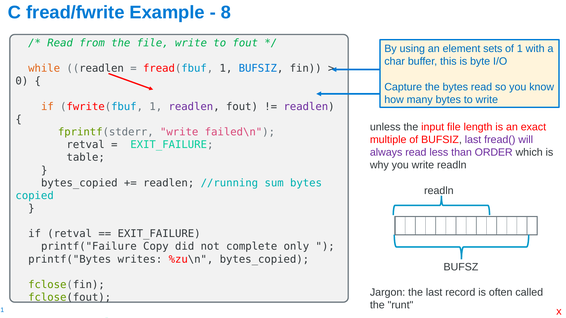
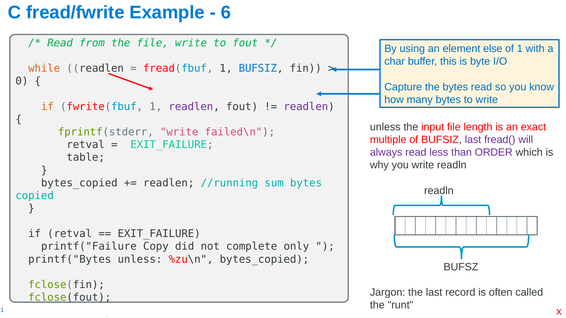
8: 8 -> 6
sets: sets -> else
printf("Bytes writes: writes -> unless
